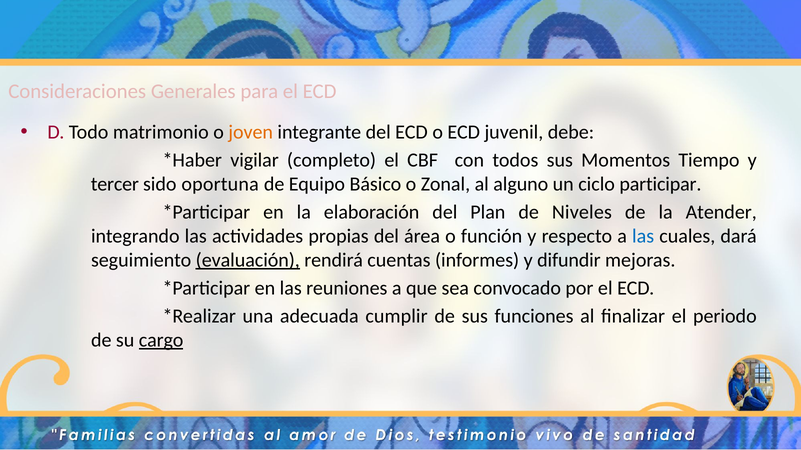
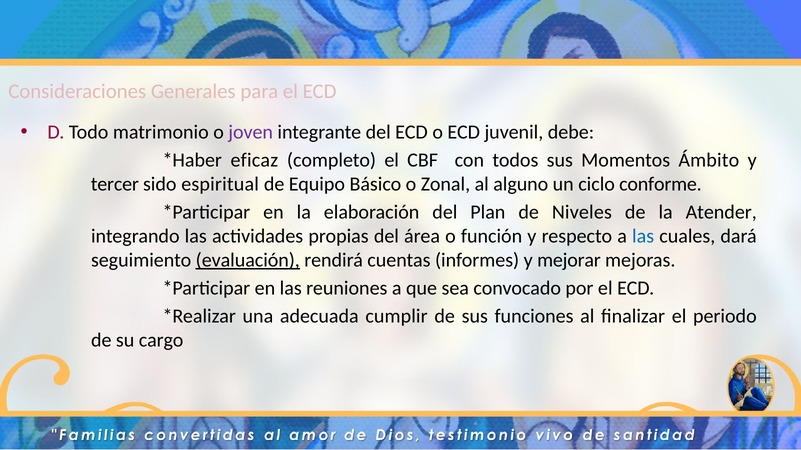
joven colour: orange -> purple
vigilar: vigilar -> eficaz
Tiempo: Tiempo -> Ámbito
oportuna: oportuna -> espiritual
participar: participar -> conforme
difundir: difundir -> mejorar
cargo underline: present -> none
